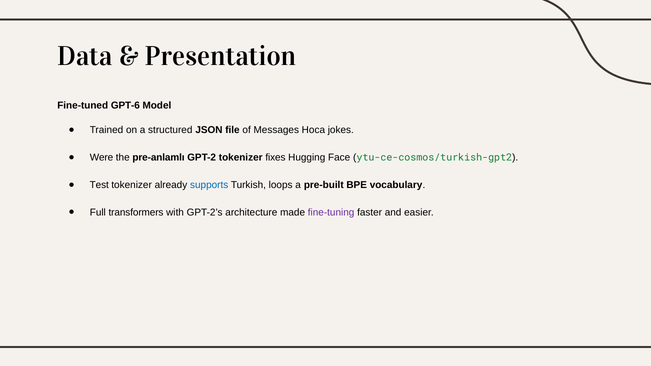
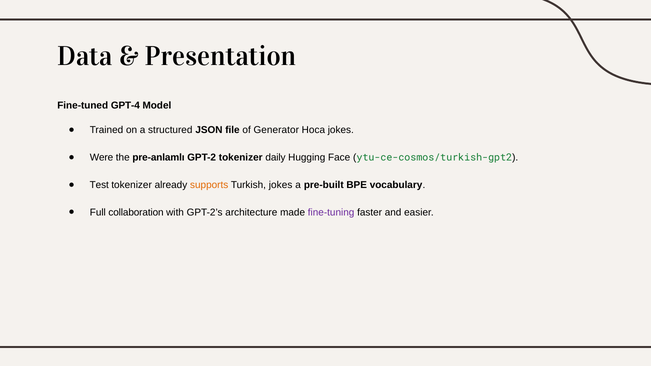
GPT-6: GPT-6 -> GPT-4
Messages: Messages -> Generator
fixes: fixes -> daily
supports colour: blue -> orange
Turkish loops: loops -> jokes
transformers: transformers -> collaboration
